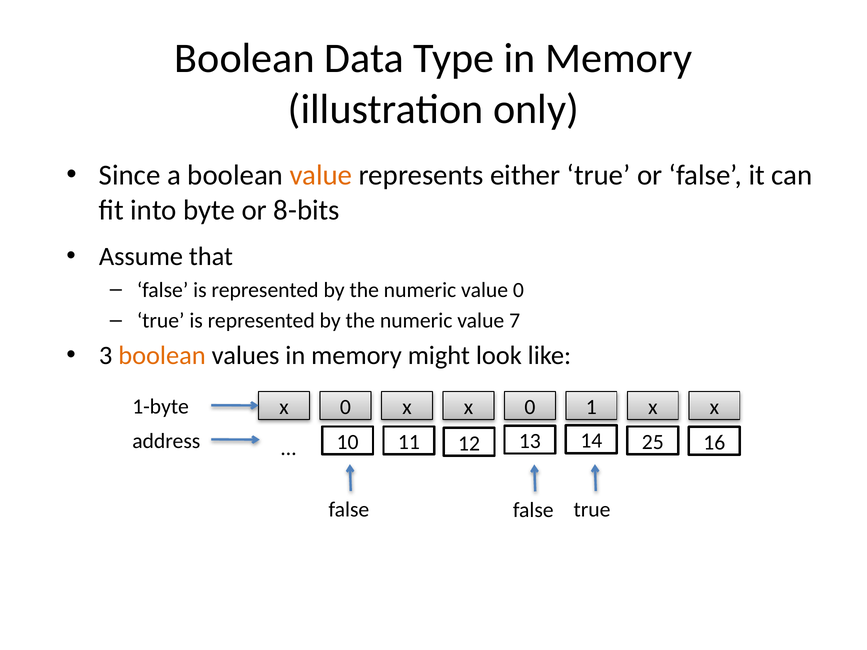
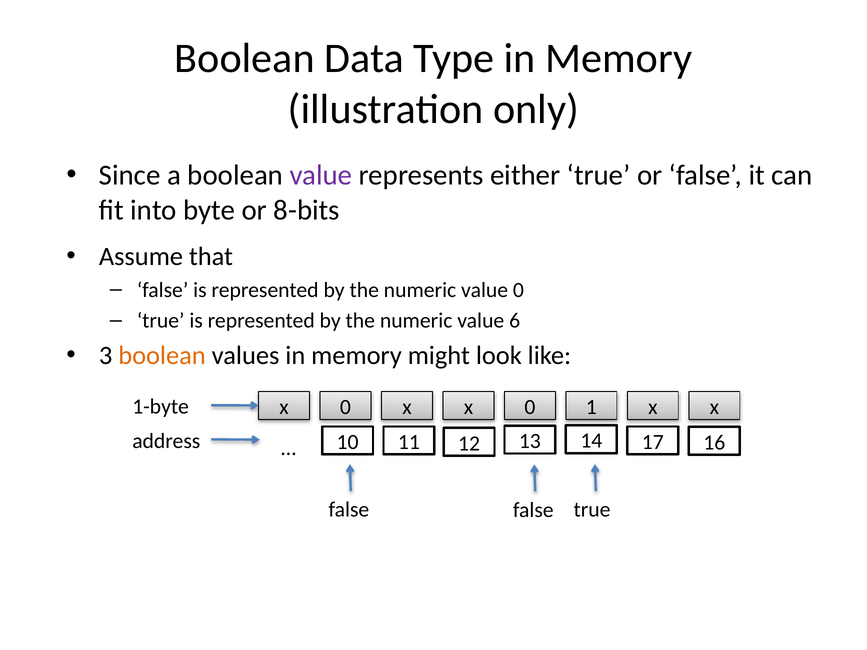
value at (321, 175) colour: orange -> purple
7: 7 -> 6
25: 25 -> 17
